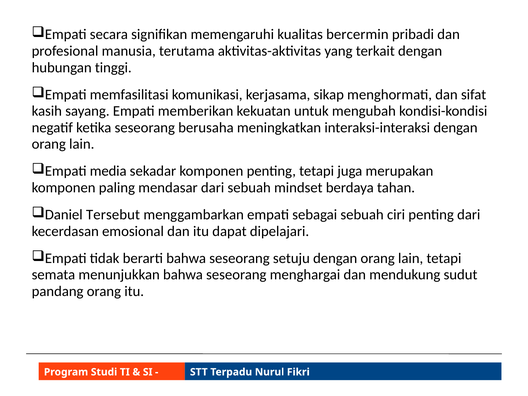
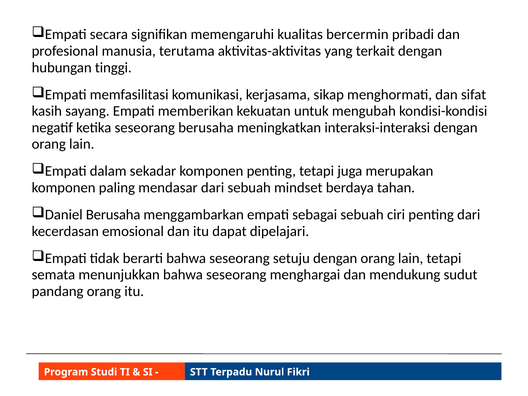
media: media -> dalam
Tersebut at (113, 215): Tersebut -> Berusaha
